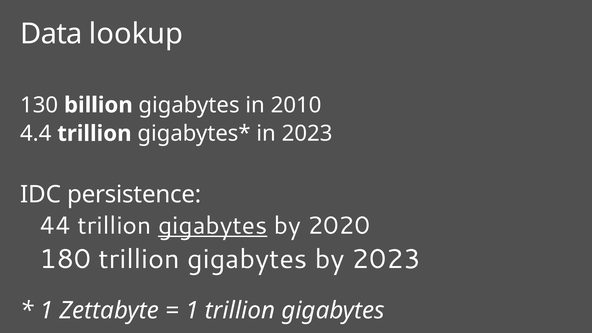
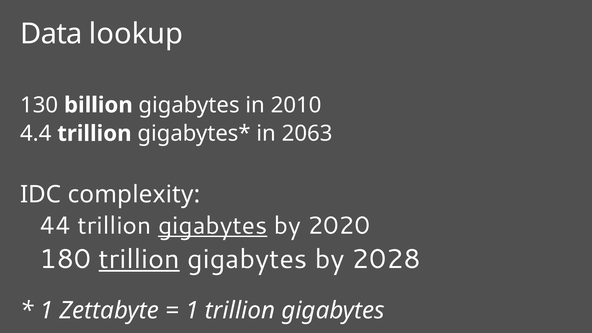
in 2023: 2023 -> 2063
persistence: persistence -> complexity
trillion at (139, 259) underline: none -> present
by 2023: 2023 -> 2028
